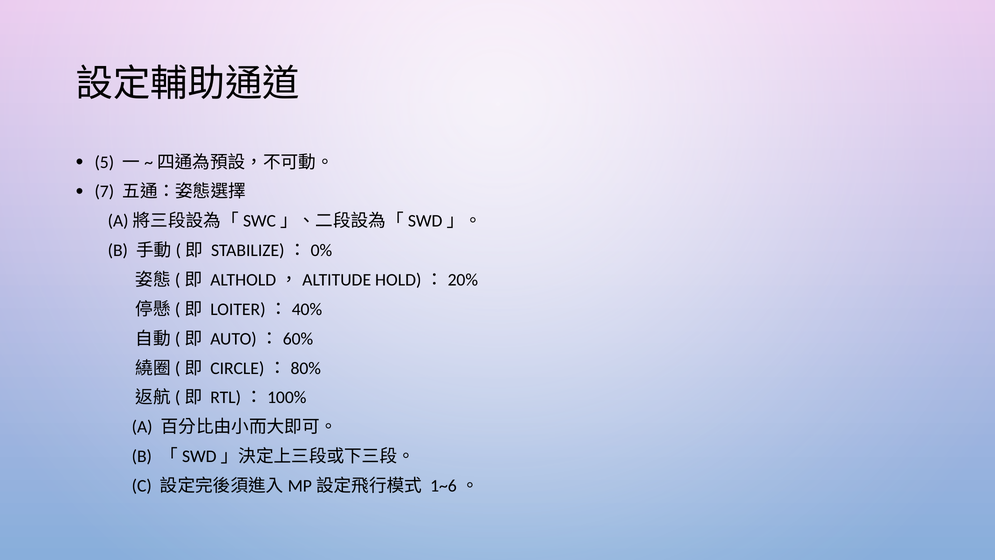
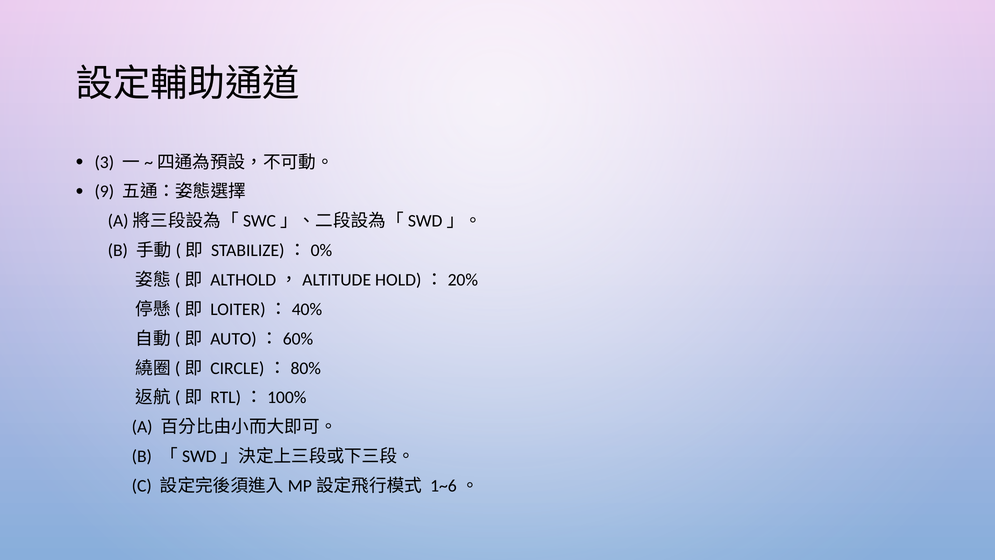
5: 5 -> 3
7: 7 -> 9
